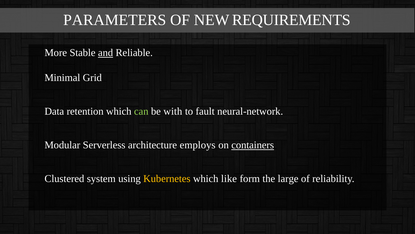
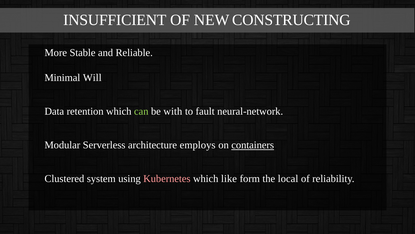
PARAMETERS: PARAMETERS -> INSUFFICIENT
REQUIREMENTS: REQUIREMENTS -> CONSTRUCTING
and underline: present -> none
Grid: Grid -> Will
Kubernetes colour: yellow -> pink
large: large -> local
